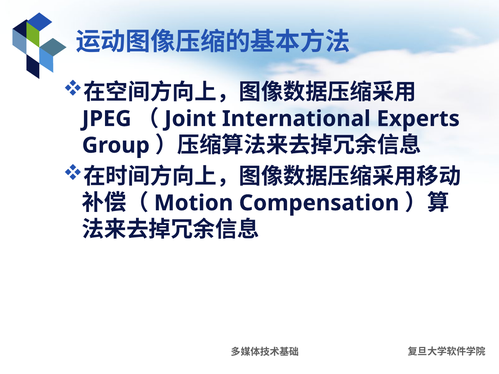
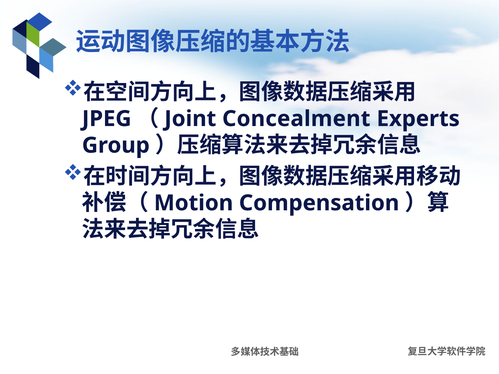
International: International -> Concealment
